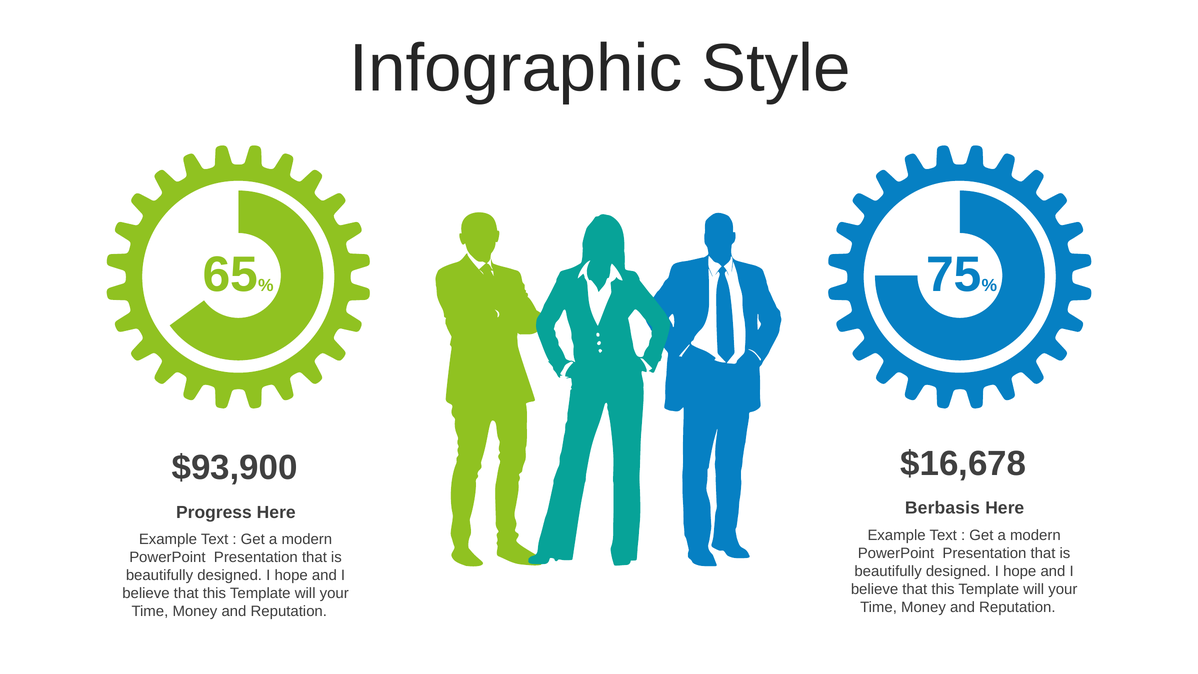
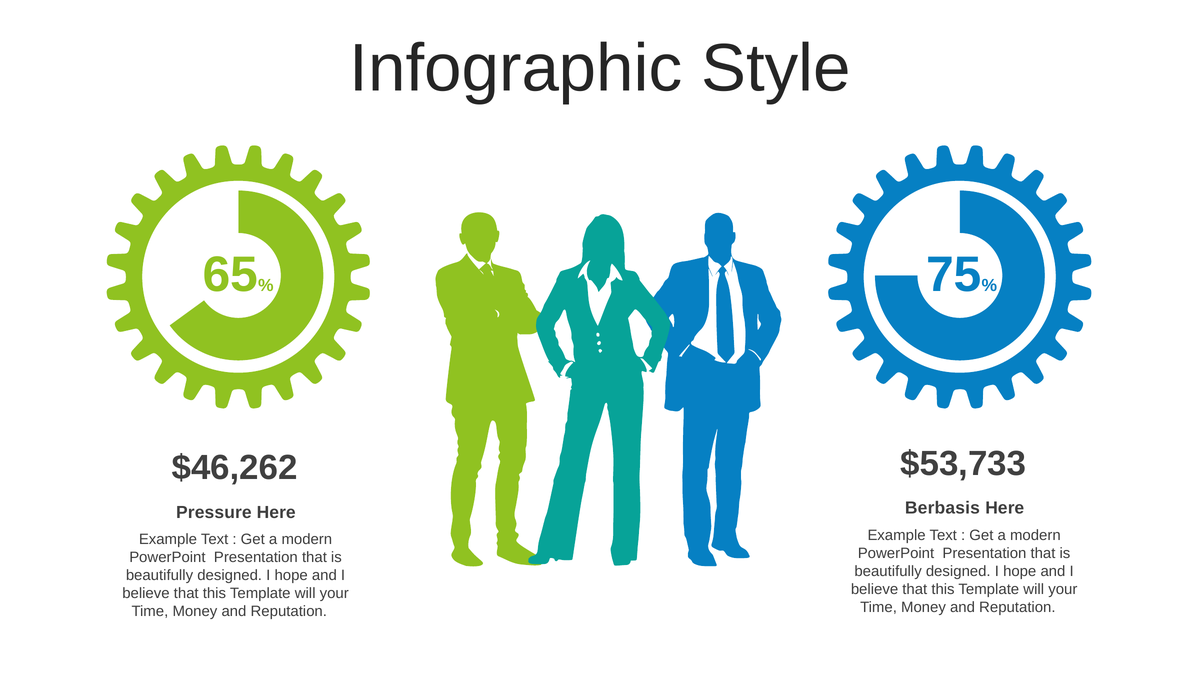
$16,678: $16,678 -> $53,733
$93,900: $93,900 -> $46,262
Progress: Progress -> Pressure
